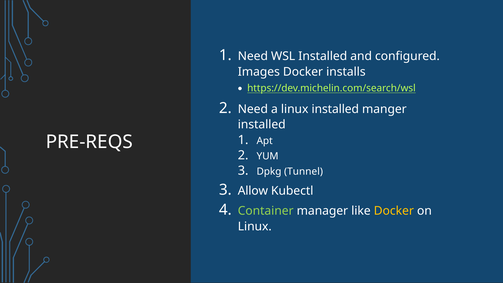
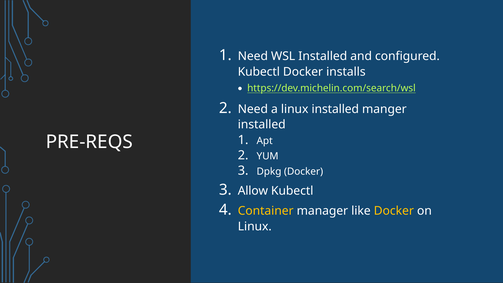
Images at (259, 72): Images -> Kubectl
Dpkg Tunnel: Tunnel -> Docker
Container colour: light green -> yellow
